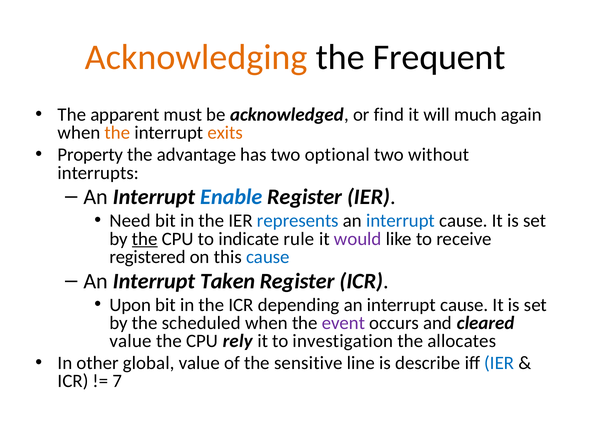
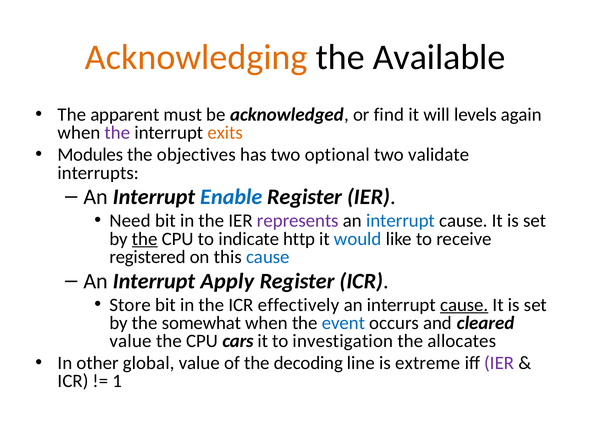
Frequent: Frequent -> Available
much: much -> levels
the at (117, 133) colour: orange -> purple
Property: Property -> Modules
advantage: advantage -> objectives
without: without -> validate
represents colour: blue -> purple
rule: rule -> http
would colour: purple -> blue
Taken: Taken -> Apply
Upon: Upon -> Store
depending: depending -> effectively
cause at (464, 305) underline: none -> present
scheduled: scheduled -> somewhat
event colour: purple -> blue
rely: rely -> cars
sensitive: sensitive -> decoding
describe: describe -> extreme
IER at (499, 363) colour: blue -> purple
7: 7 -> 1
